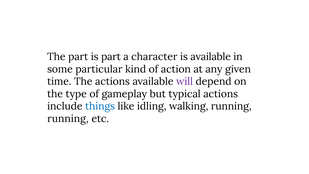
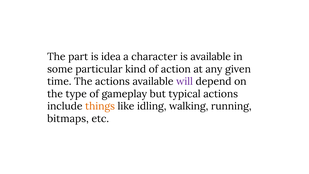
is part: part -> idea
things colour: blue -> orange
running at (68, 119): running -> bitmaps
